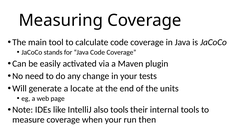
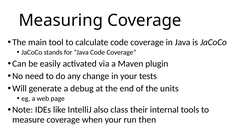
locate: locate -> debug
also tools: tools -> class
